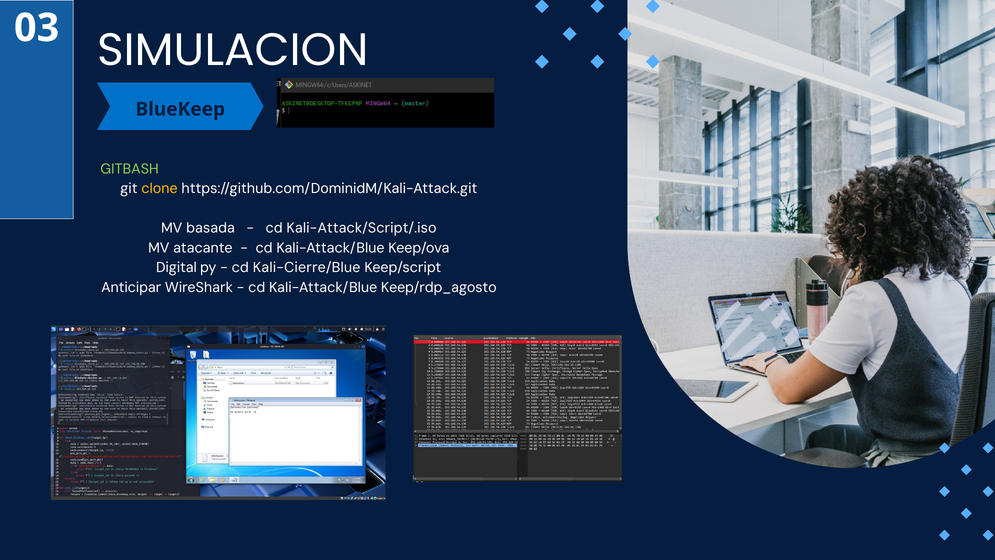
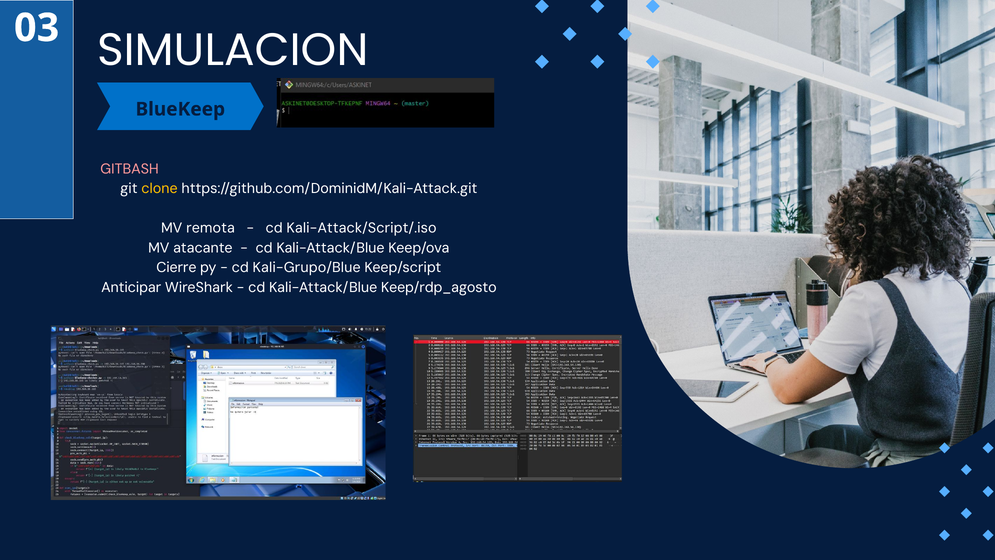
GITBASH colour: light green -> pink
basada: basada -> remota
Digital: Digital -> Cierre
Kali-Cierre/Blue: Kali-Cierre/Blue -> Kali-Grupo/Blue
